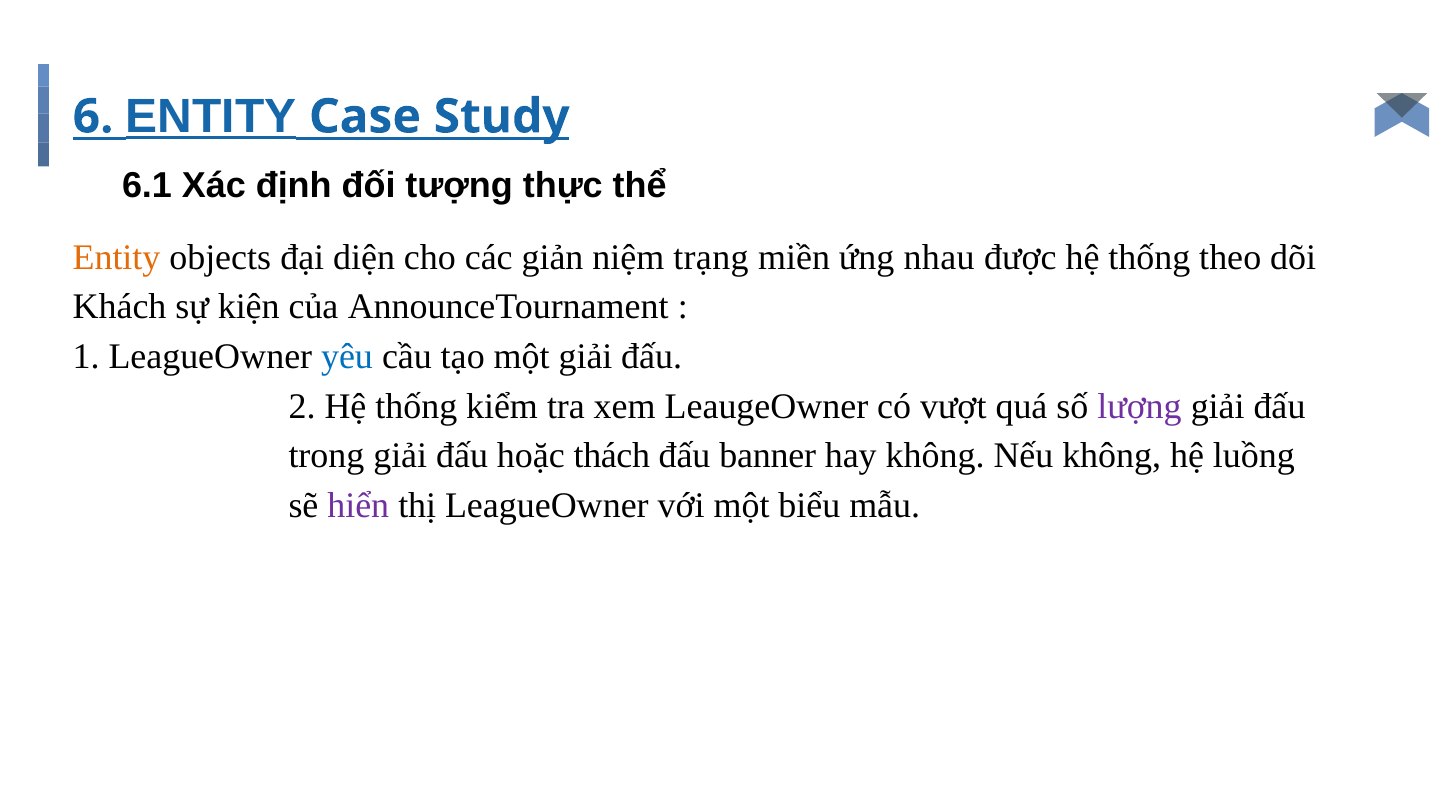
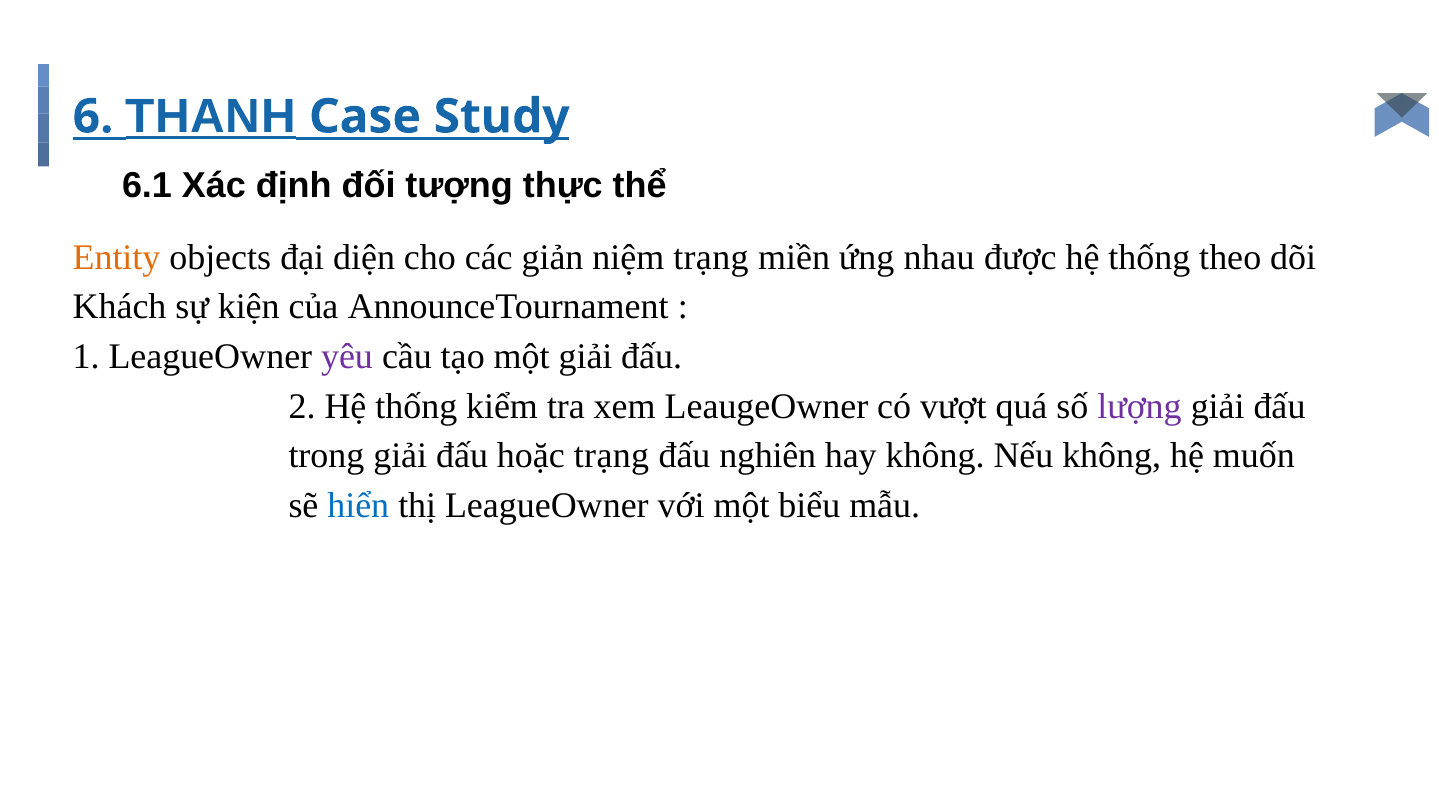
6 ENTITY: ENTITY -> THANH
yêu colour: blue -> purple
hoặc thách: thách -> trạng
banner: banner -> nghiên
luồng: luồng -> muốn
hiển colour: purple -> blue
